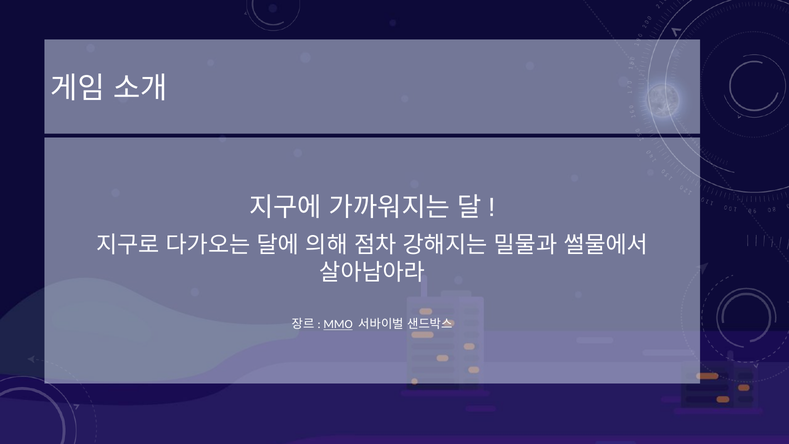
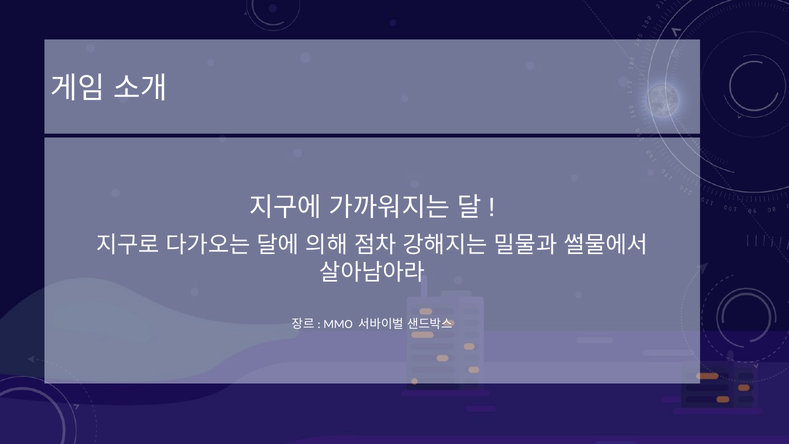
MMO underline: present -> none
